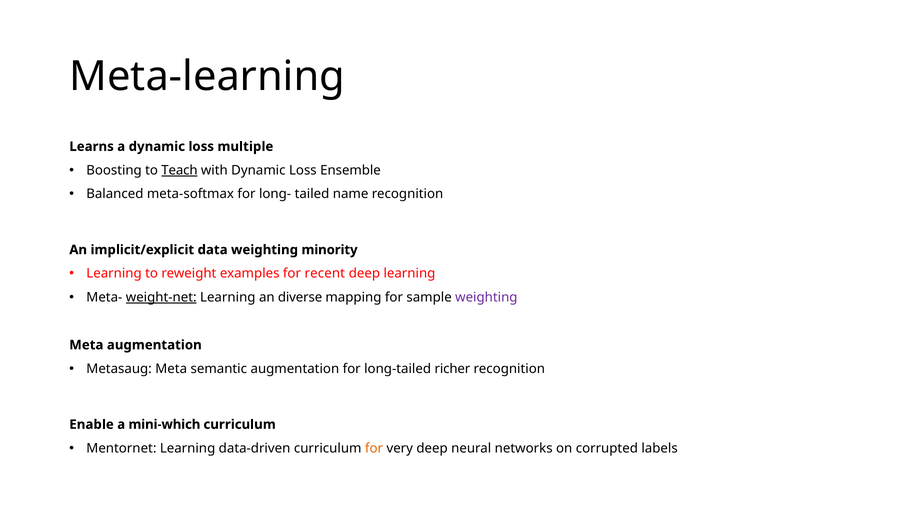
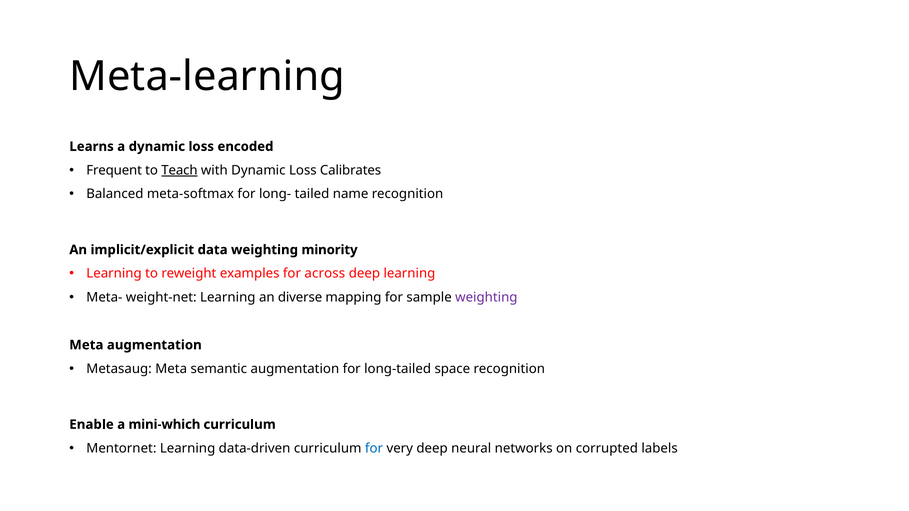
multiple: multiple -> encoded
Boosting: Boosting -> Frequent
Ensemble: Ensemble -> Calibrates
recent: recent -> across
weight-net underline: present -> none
richer: richer -> space
for at (374, 449) colour: orange -> blue
